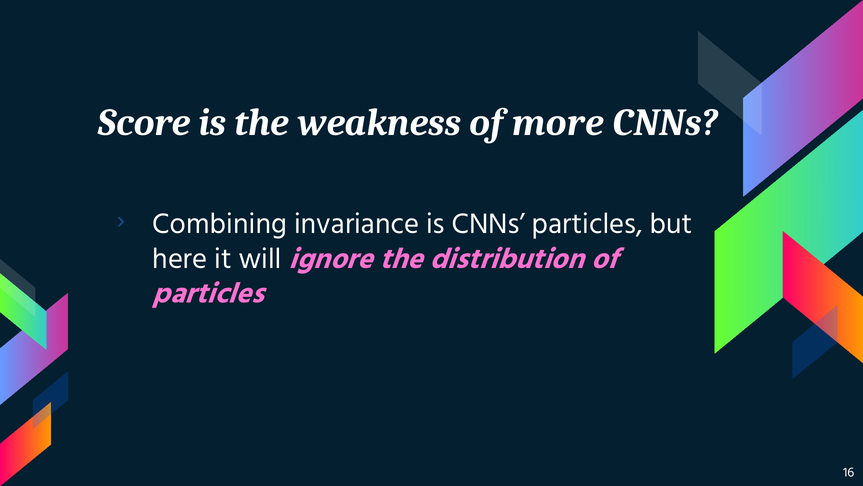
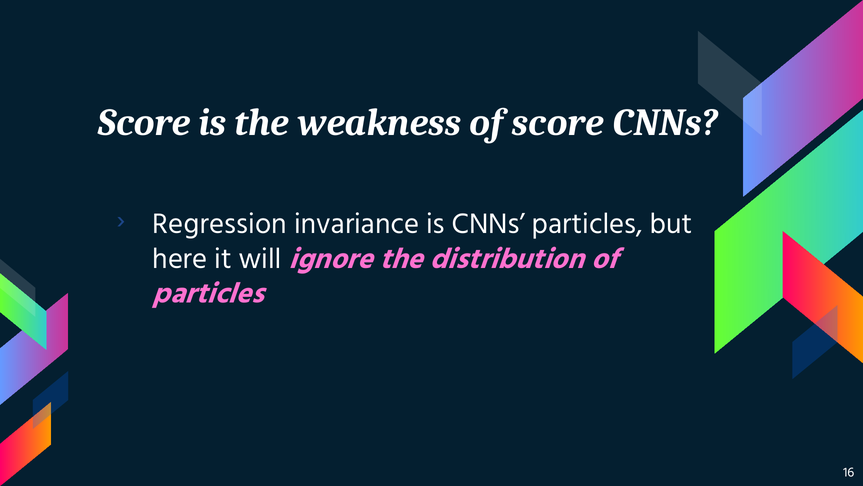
of more: more -> score
Combining: Combining -> Regression
